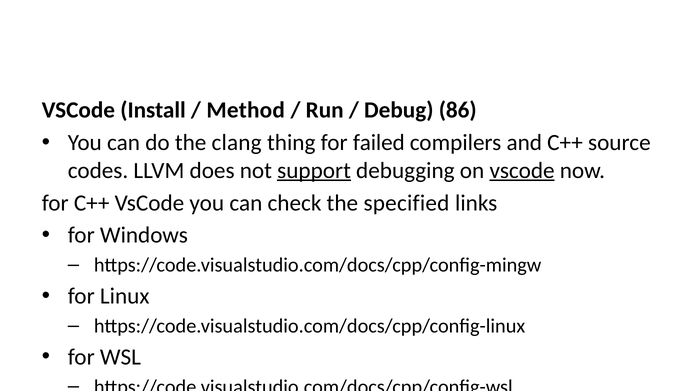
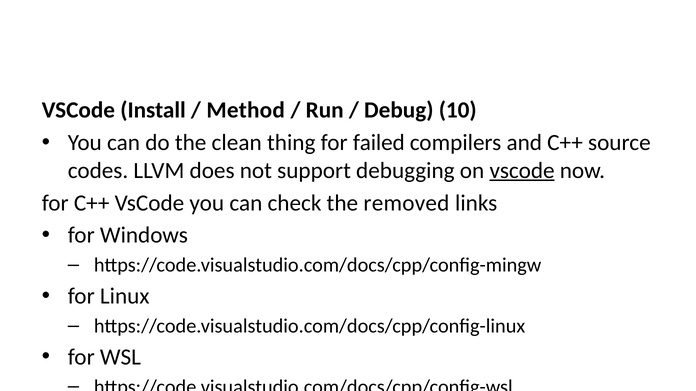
86: 86 -> 10
clang: clang -> clean
support underline: present -> none
specified: specified -> removed
